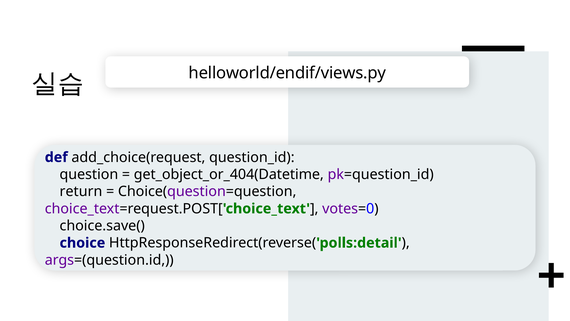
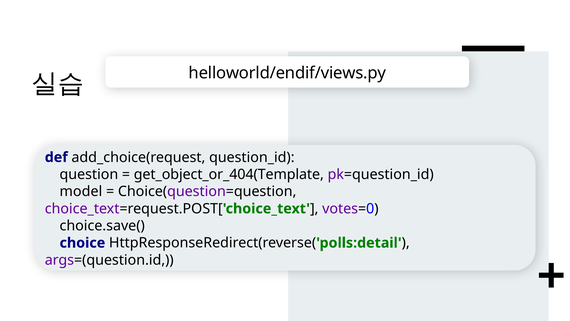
get_object_or_404(Datetime: get_object_or_404(Datetime -> get_object_or_404(Template
return: return -> model
